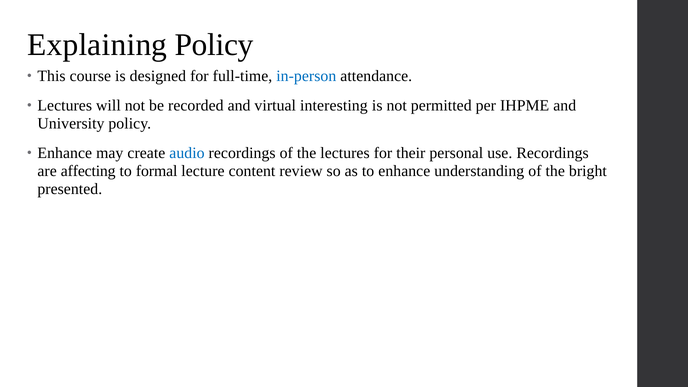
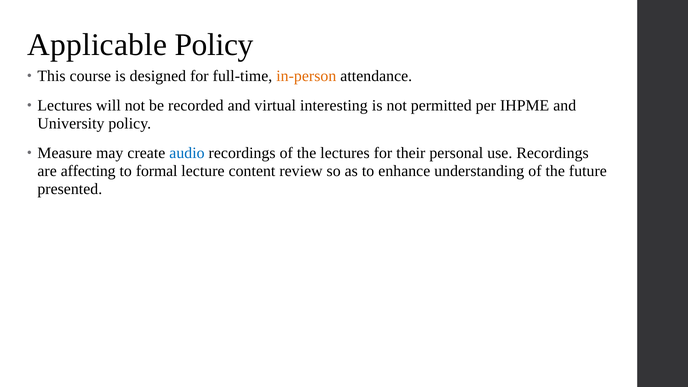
Explaining: Explaining -> Applicable
in-person colour: blue -> orange
Enhance at (65, 153): Enhance -> Measure
bright: bright -> future
